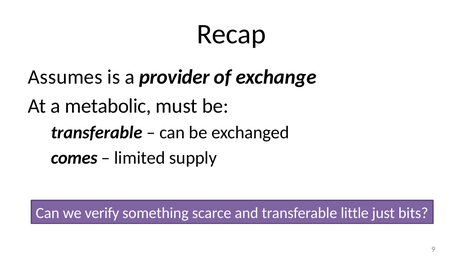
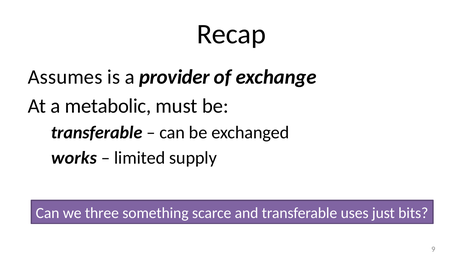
comes: comes -> works
verify: verify -> three
little: little -> uses
